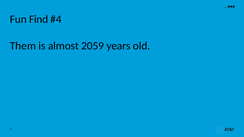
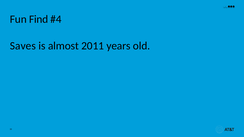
Them: Them -> Saves
2059: 2059 -> 2011
